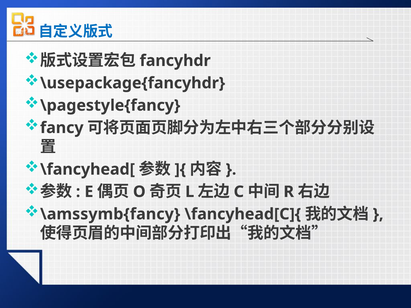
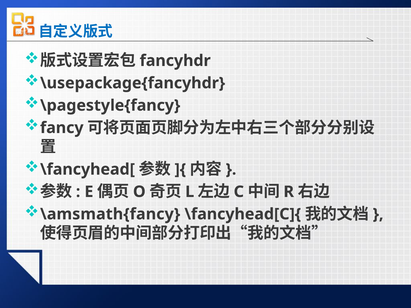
\amssymb{fancy: \amssymb{fancy -> \amsmath{fancy
